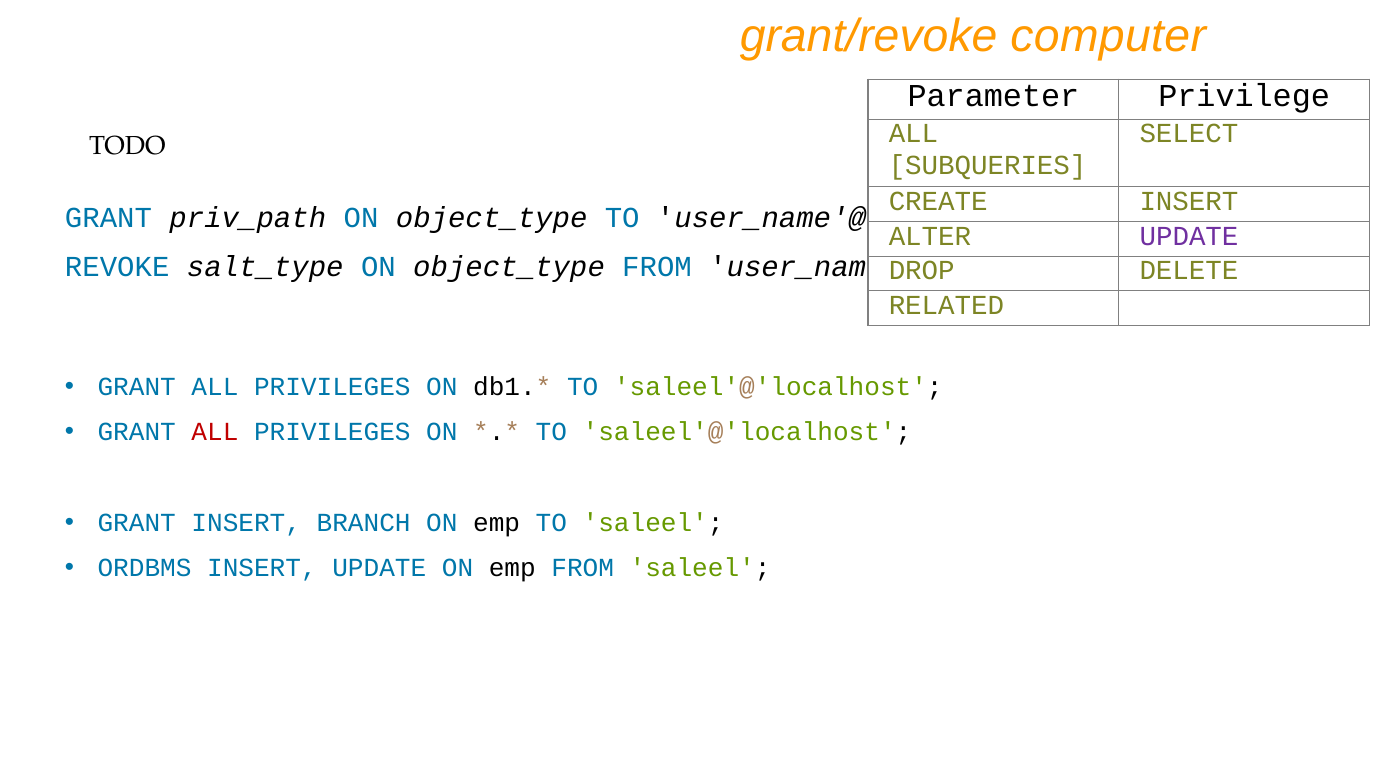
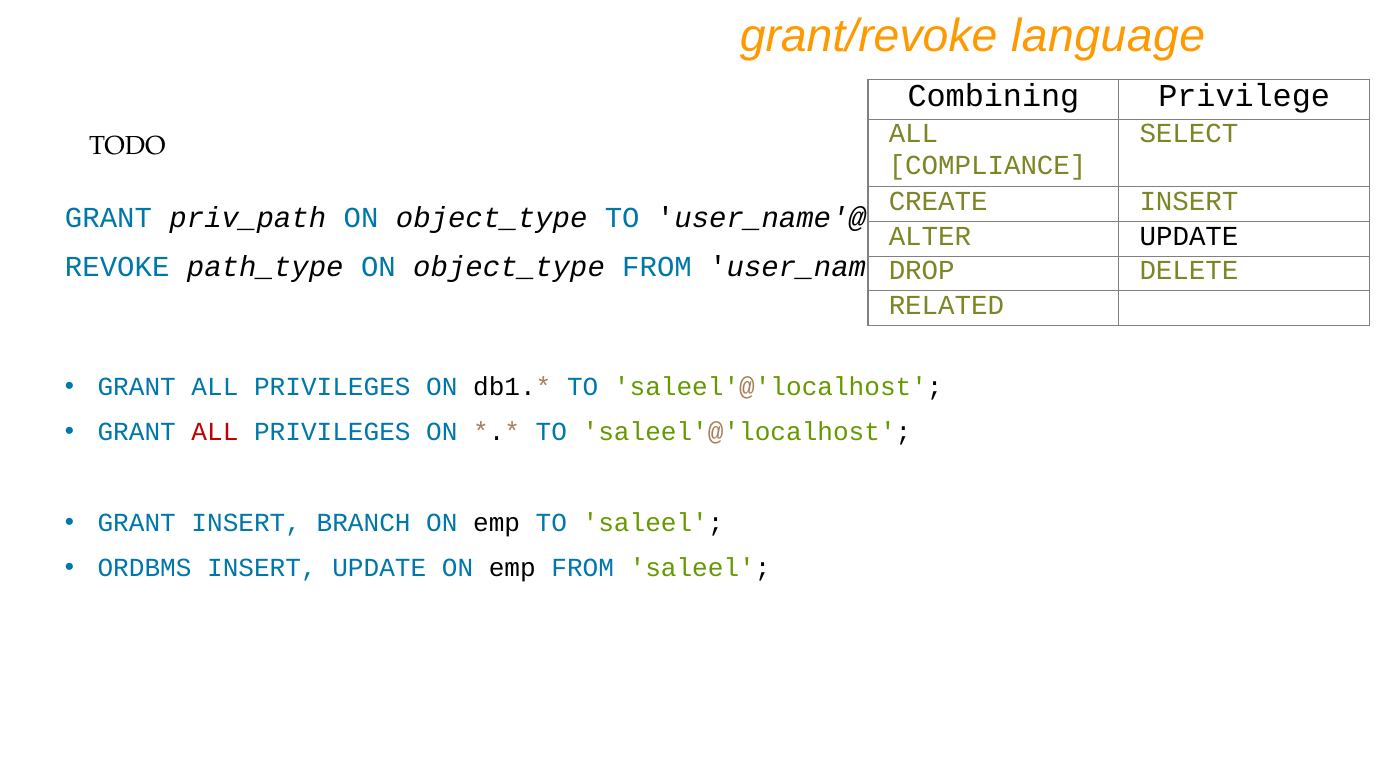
computer: computer -> language
Parameter: Parameter -> Combining
SUBQUERIES: SUBQUERIES -> COMPLIANCE
UPDATE at (1189, 236) colour: purple -> black
salt_type: salt_type -> path_type
